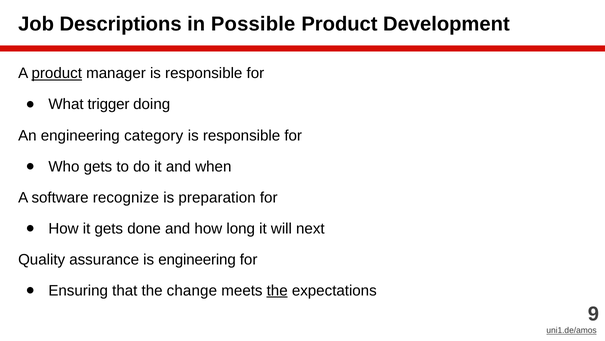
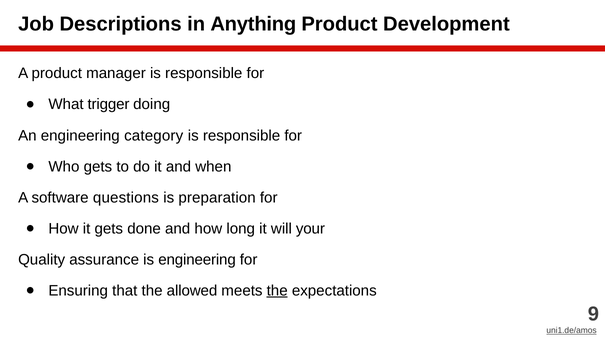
Possible: Possible -> Anything
product at (57, 73) underline: present -> none
recognize: recognize -> questions
next: next -> your
change: change -> allowed
